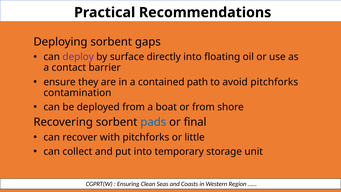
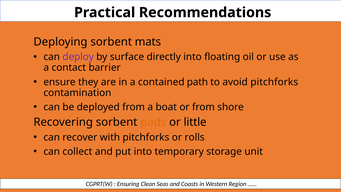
gaps: gaps -> mats
pads colour: blue -> orange
final: final -> little
little: little -> rolls
